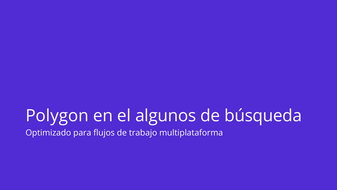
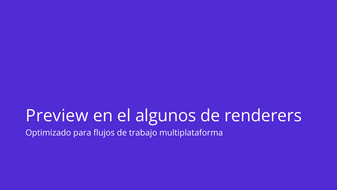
Polygon: Polygon -> Preview
búsqueda: búsqueda -> renderers
